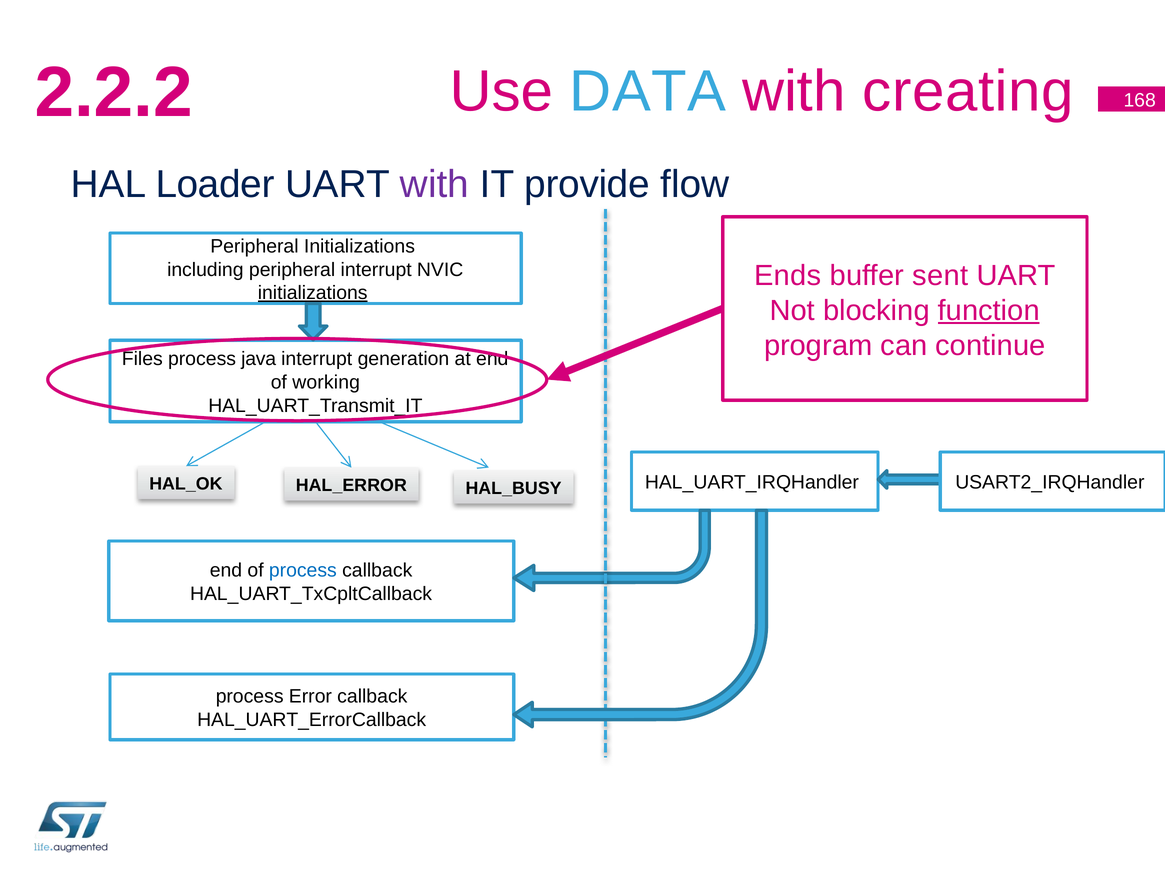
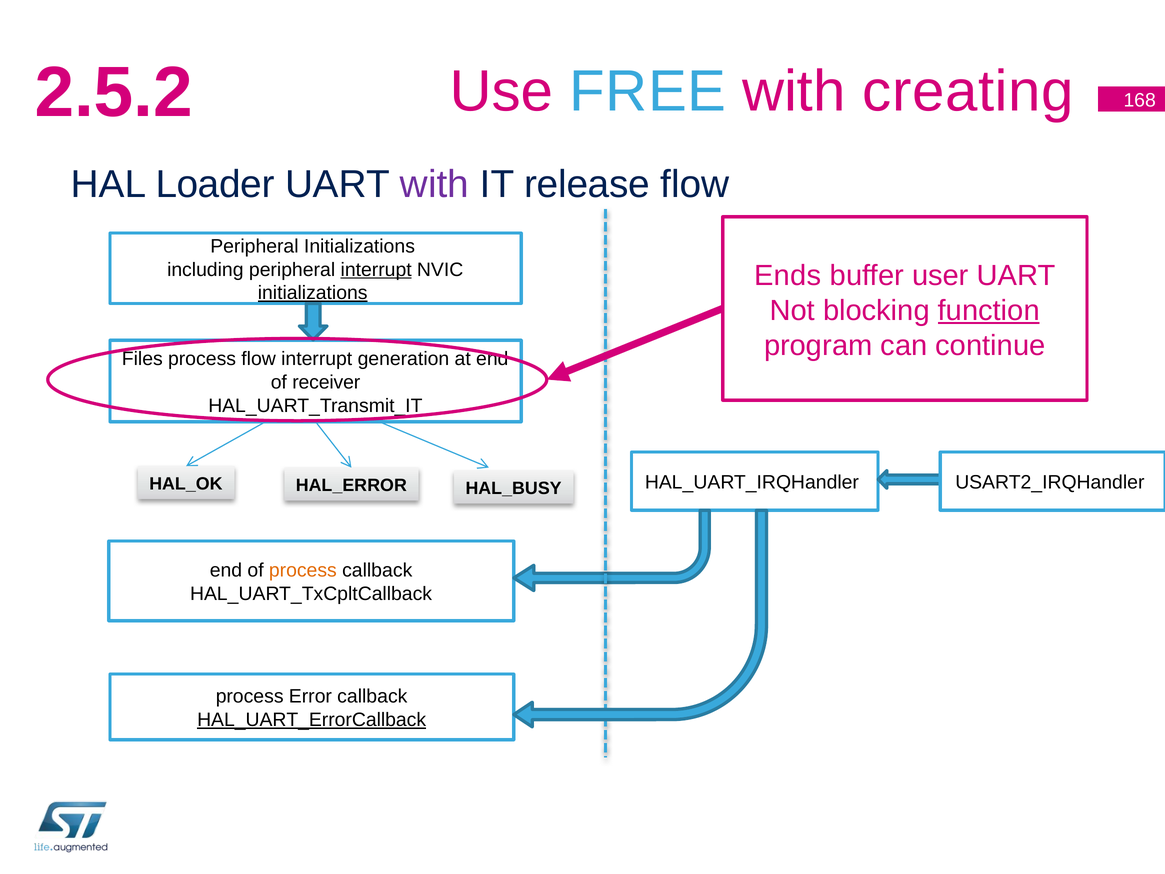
2.2.2: 2.2.2 -> 2.5.2
DATA: DATA -> FREE
provide: provide -> release
interrupt at (376, 270) underline: none -> present
sent: sent -> user
process java: java -> flow
working: working -> receiver
process at (303, 570) colour: blue -> orange
HAL_UART_ErrorCallback underline: none -> present
